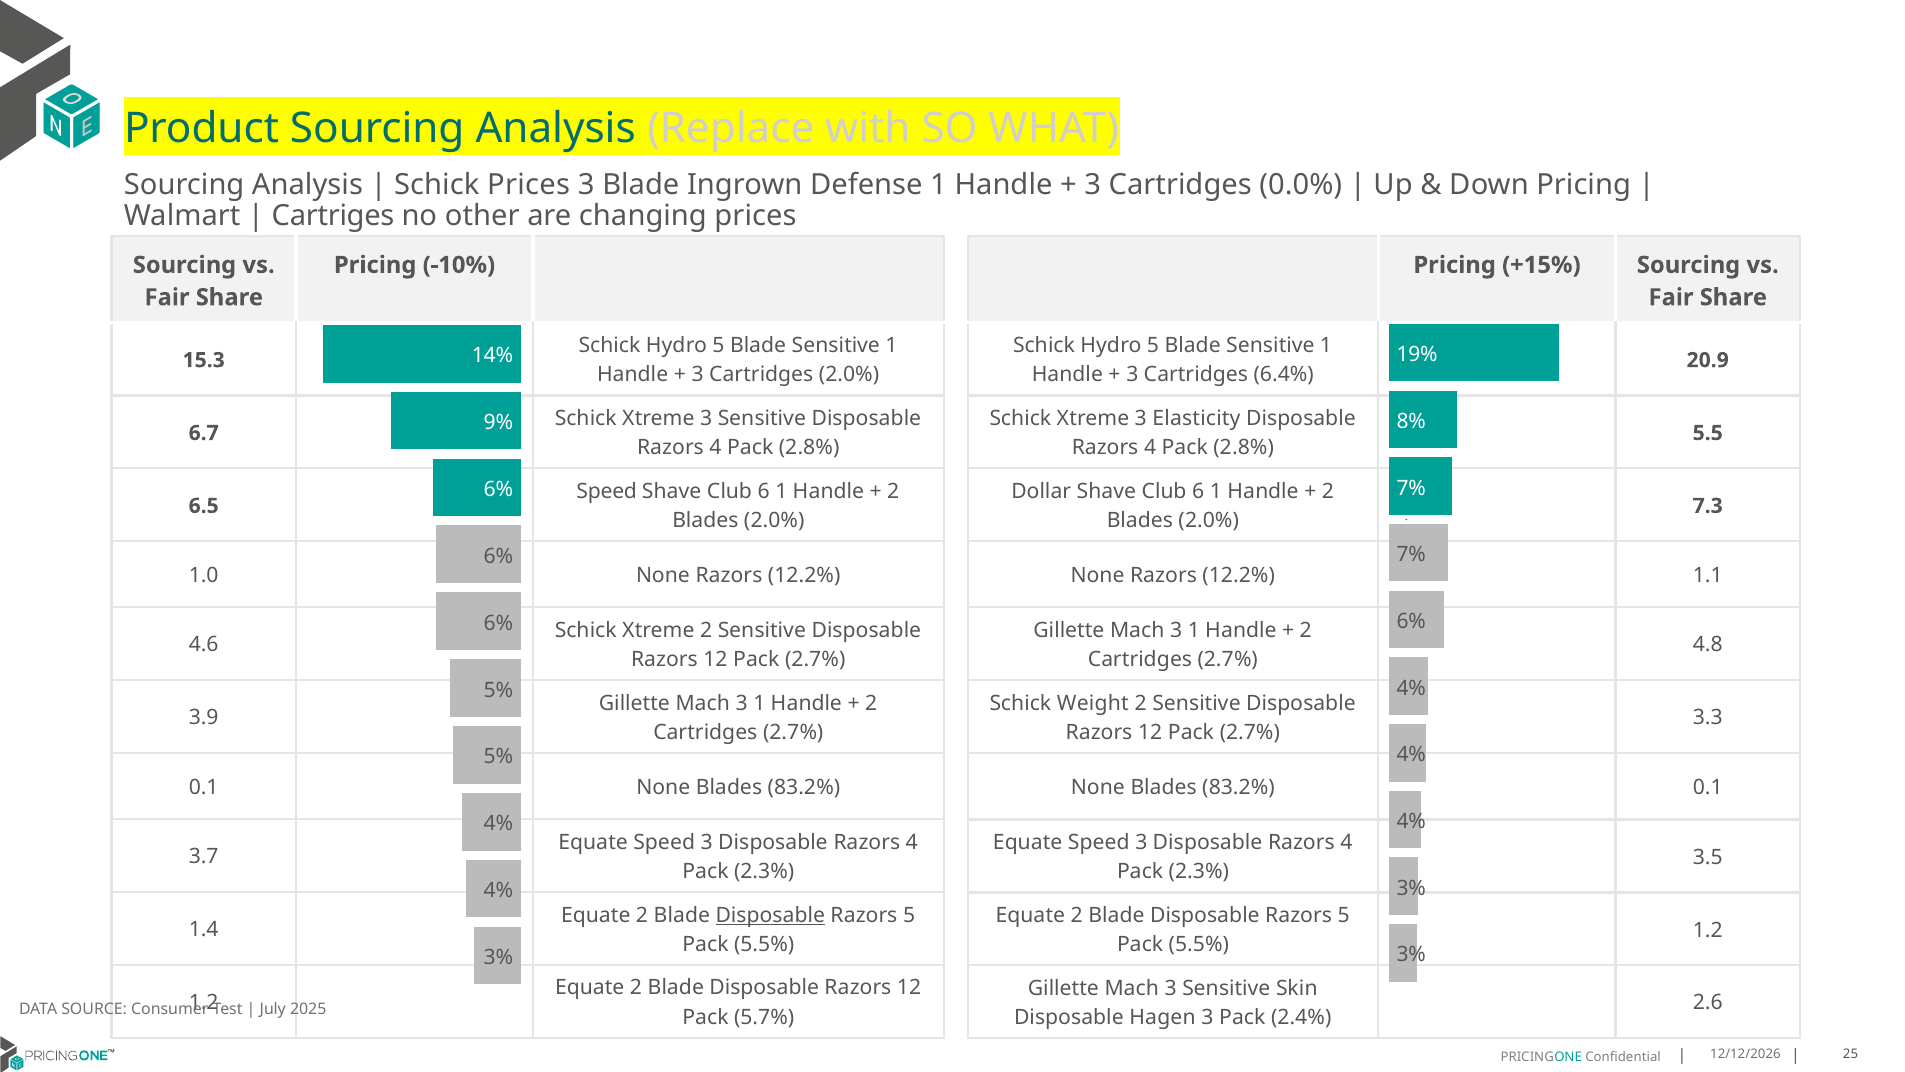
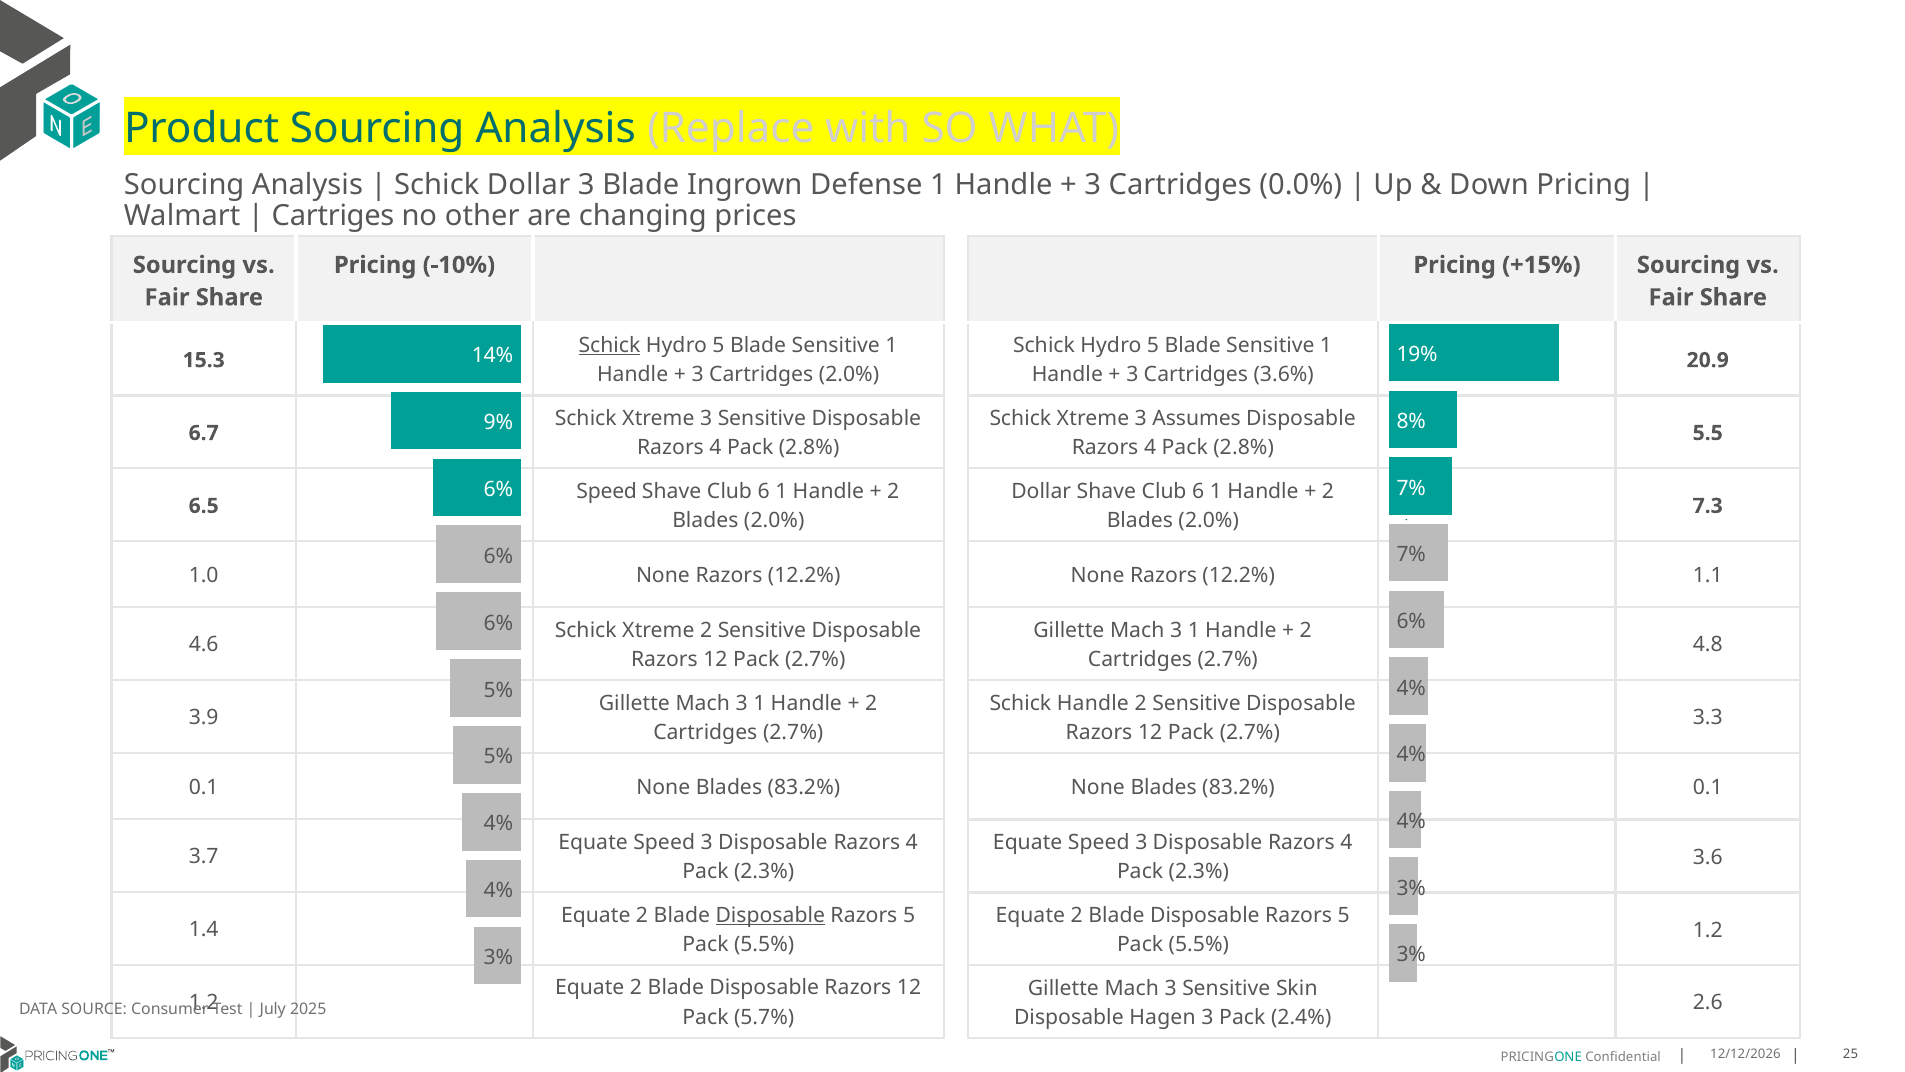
Schick Prices: Prices -> Dollar
Schick at (609, 345) underline: none -> present
6.4%: 6.4% -> 3.6%
Elasticity: Elasticity -> Assumes
Schick Weight: Weight -> Handle
3.5: 3.5 -> 3.6
